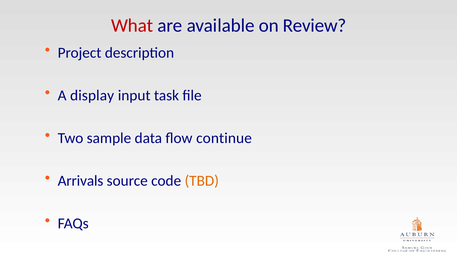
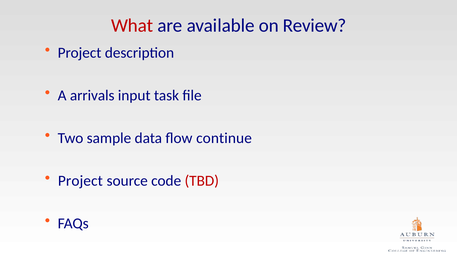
display: display -> arrivals
Arrivals at (81, 181): Arrivals -> Project
TBD colour: orange -> red
